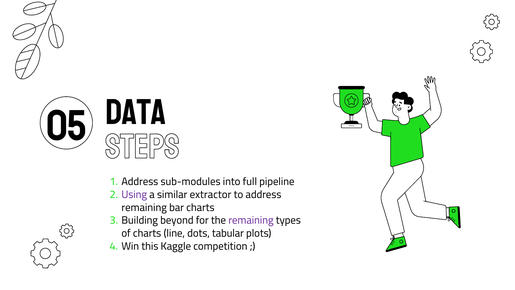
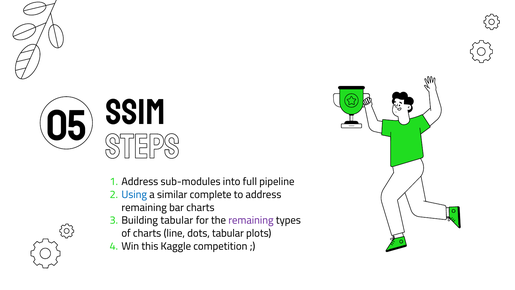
DATA: DATA -> SSIM
Using colour: purple -> blue
extractor: extractor -> complete
Building beyond: beyond -> tabular
